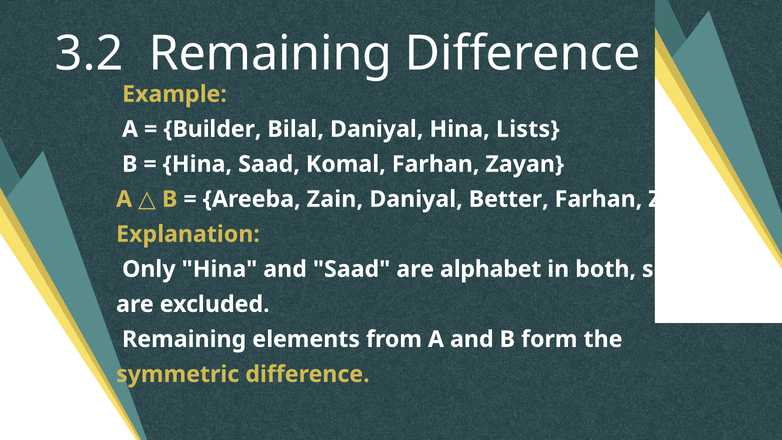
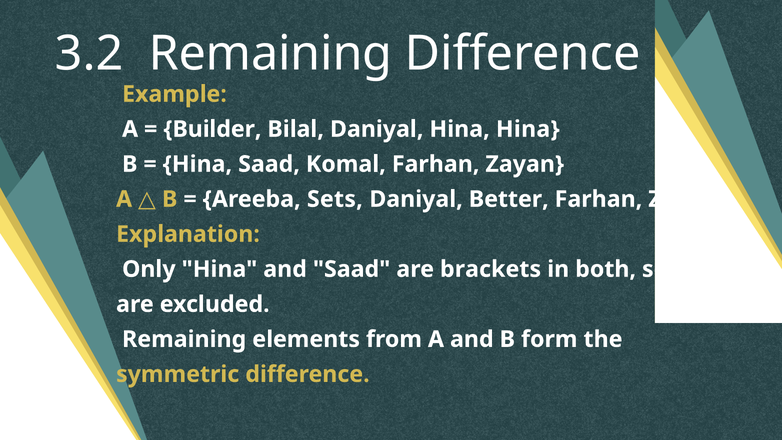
Hina Lists: Lists -> Hina
Zain: Zain -> Sets
alphabet: alphabet -> brackets
